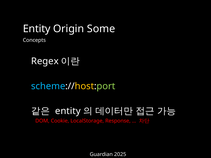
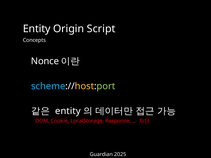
Some: Some -> Script
Regex: Regex -> Nonce
